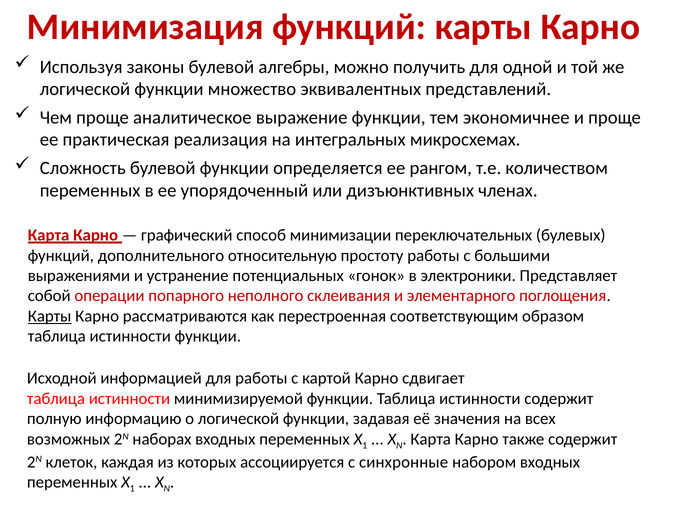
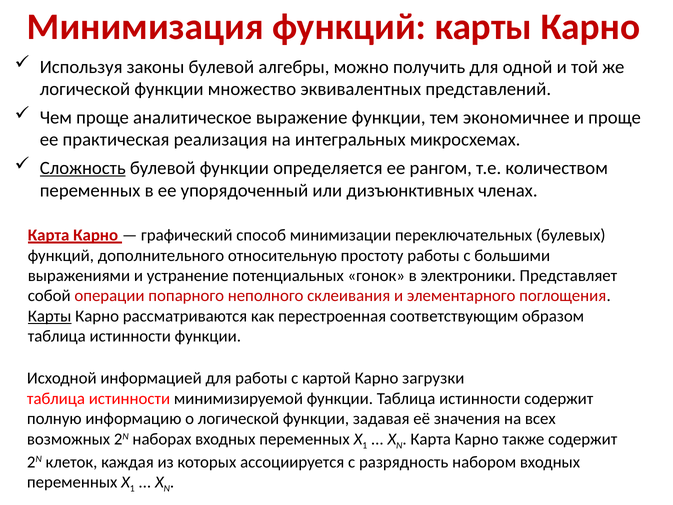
Сложность underline: none -> present
сдвигает: сдвигает -> загрузки
синхронные: синхронные -> разрядность
